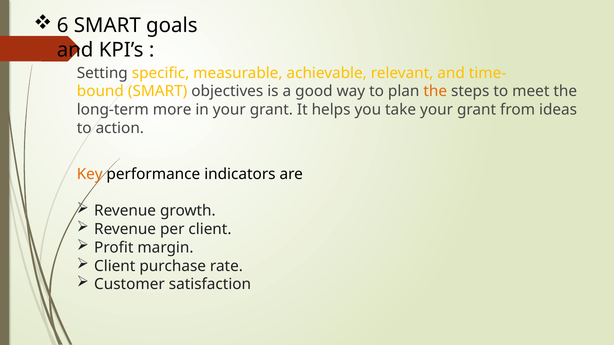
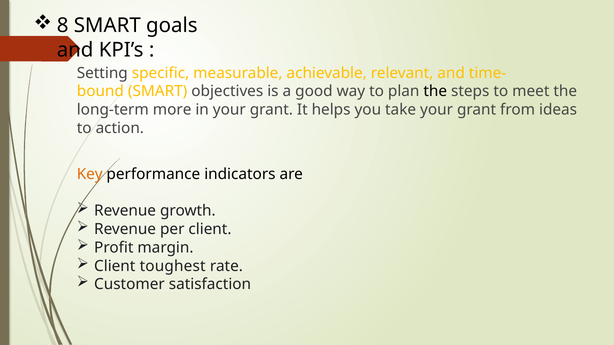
6: 6 -> 8
the at (435, 91) colour: orange -> black
purchase: purchase -> toughest
